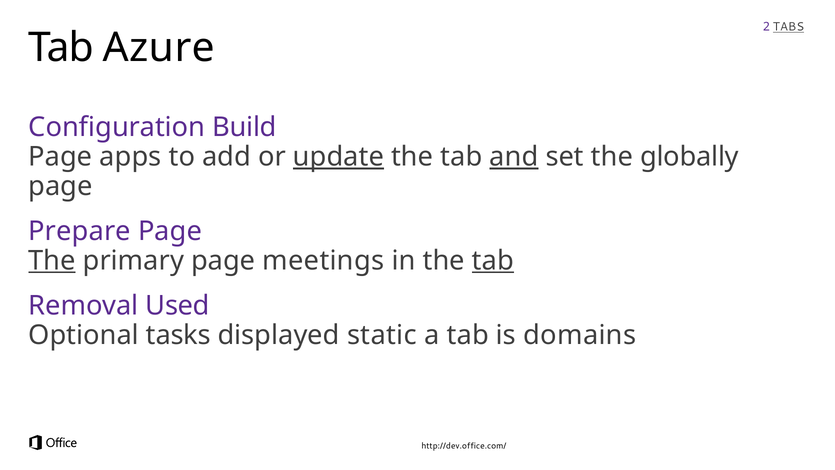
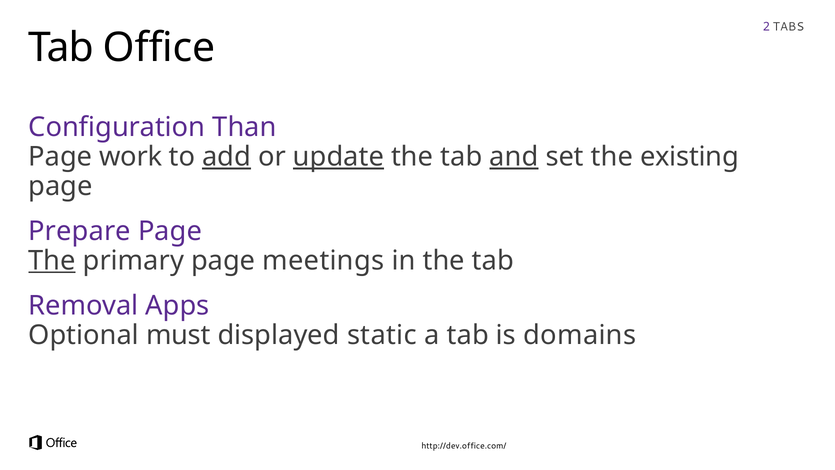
TABS underline: present -> none
Azure: Azure -> Office
Build: Build -> Than
apps: apps -> work
add underline: none -> present
globally: globally -> existing
tab at (493, 260) underline: present -> none
Used: Used -> Apps
tasks: tasks -> must
